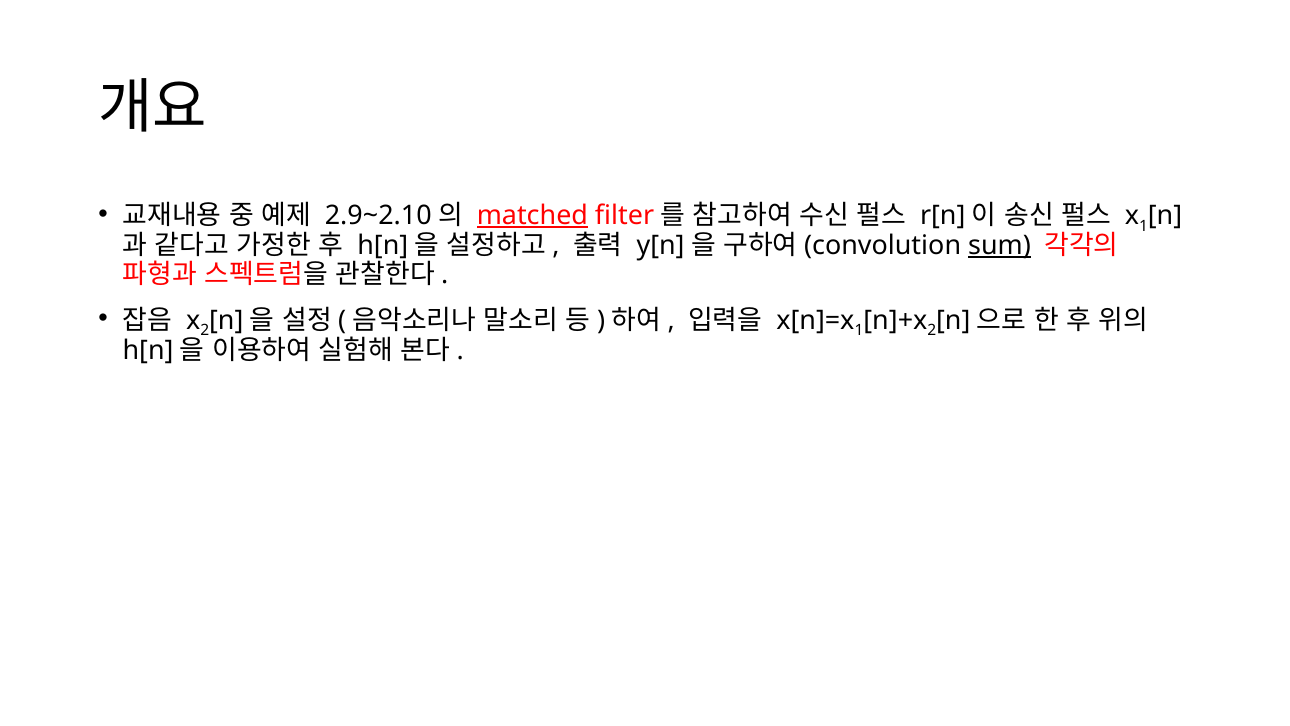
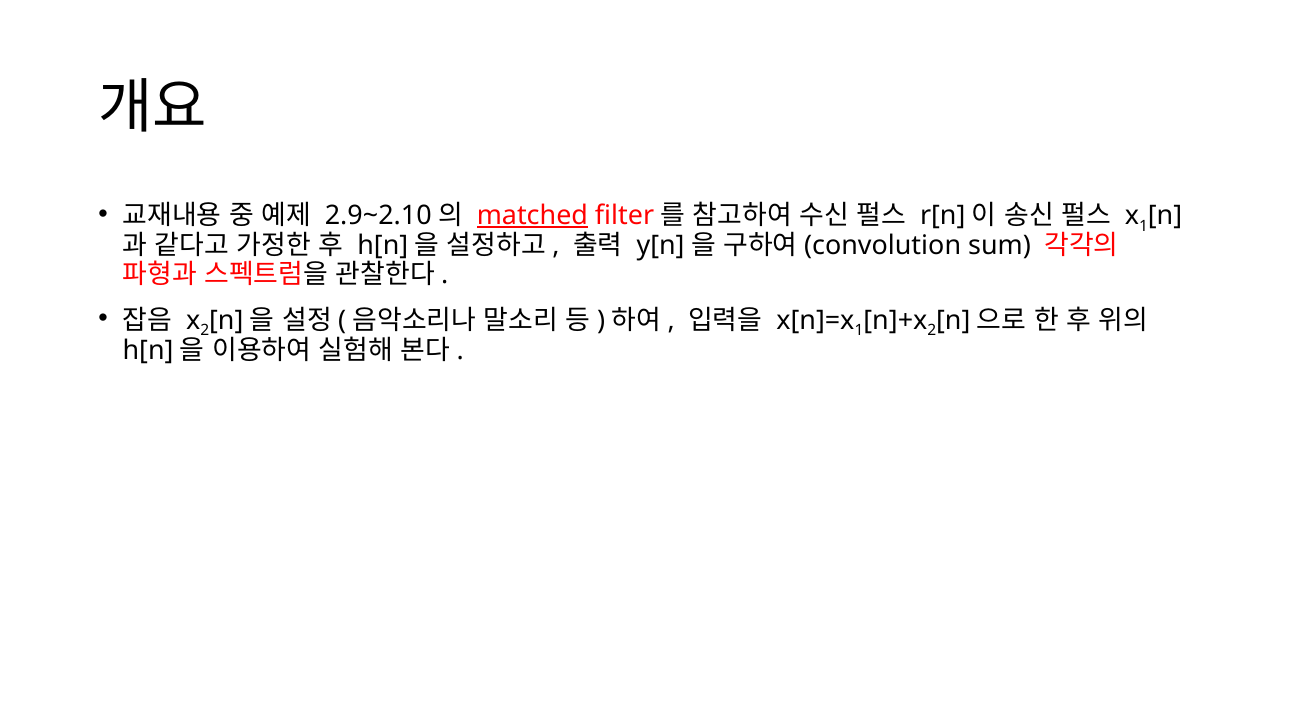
sum underline: present -> none
